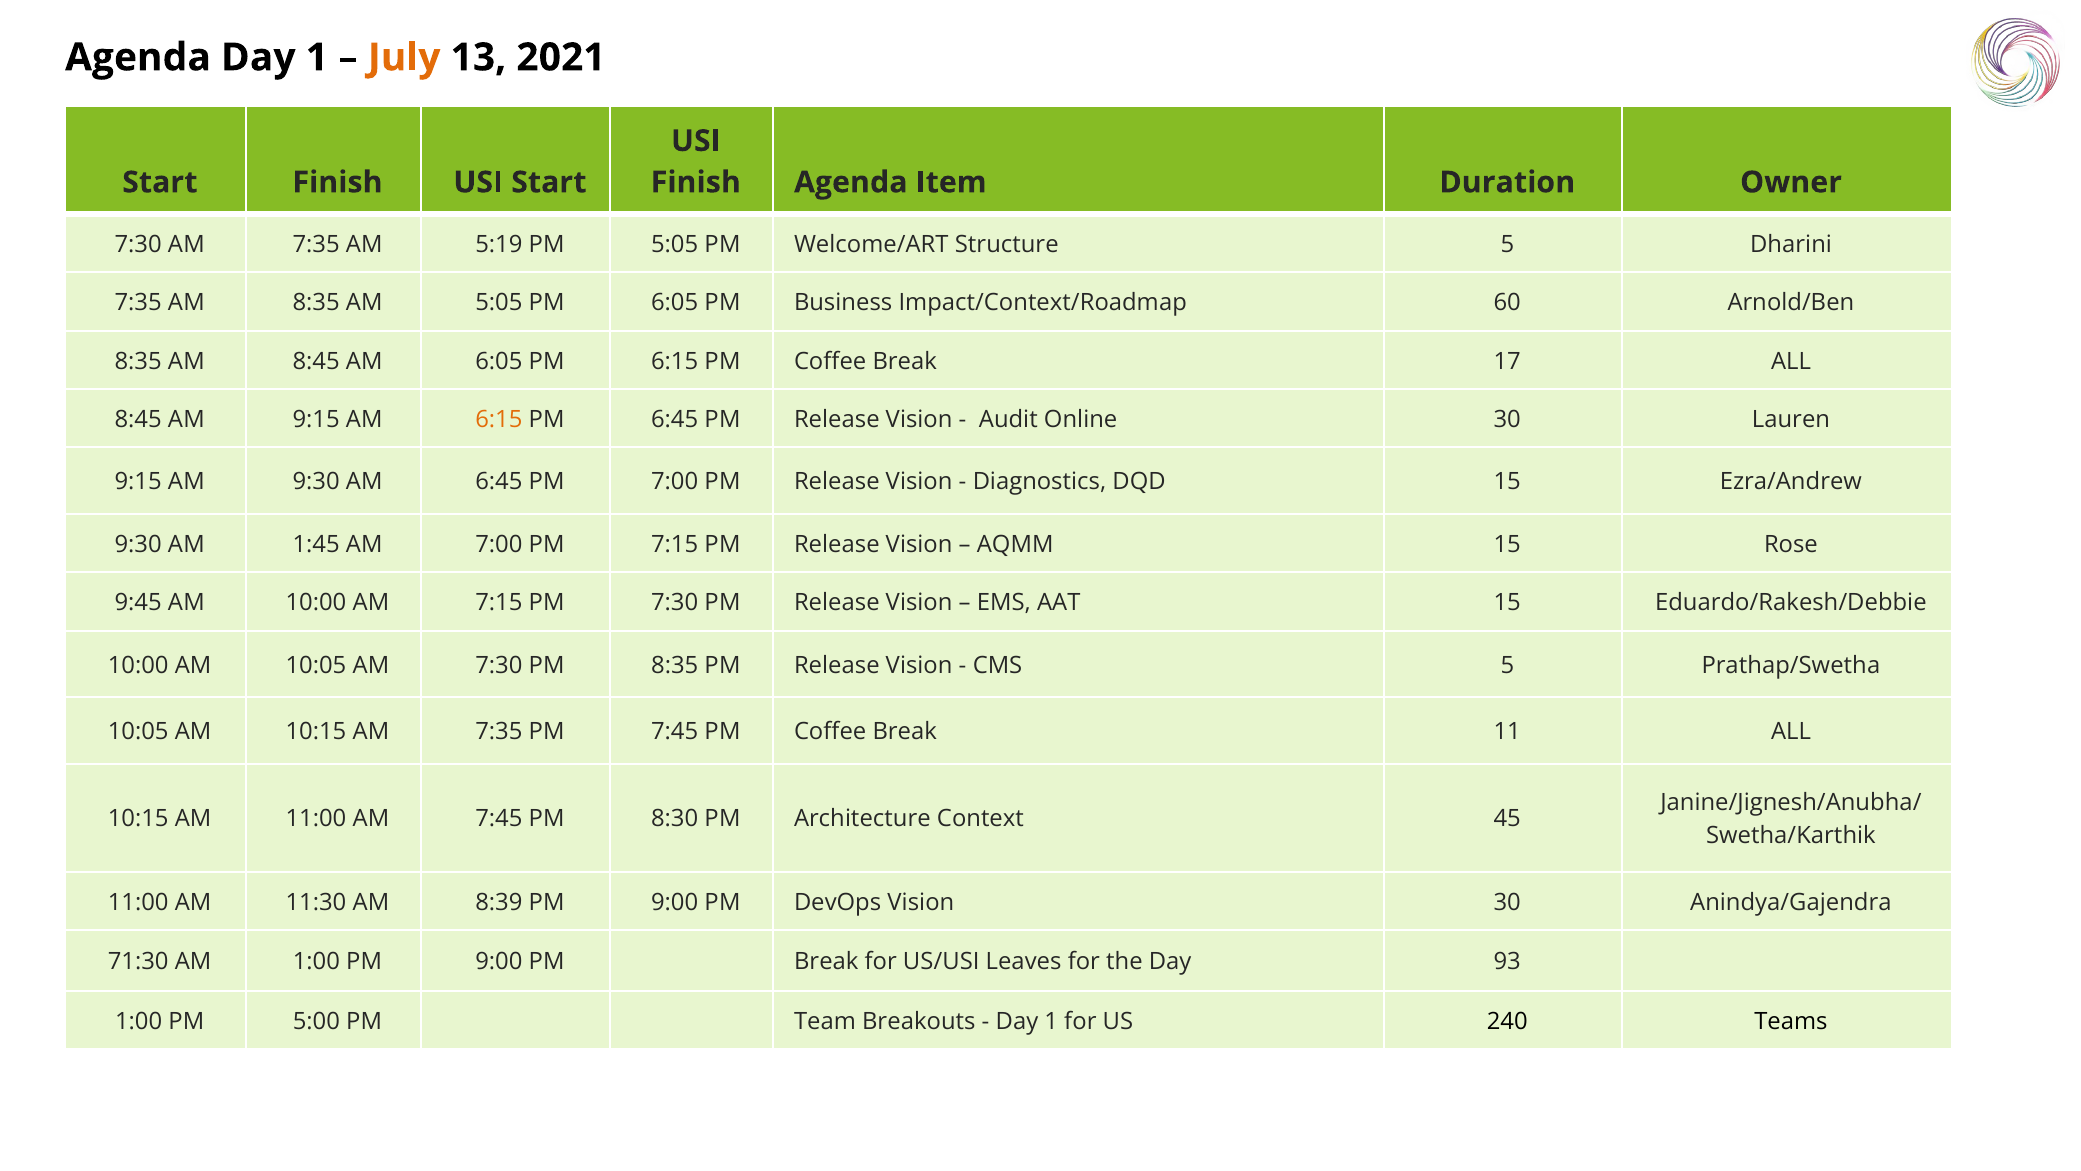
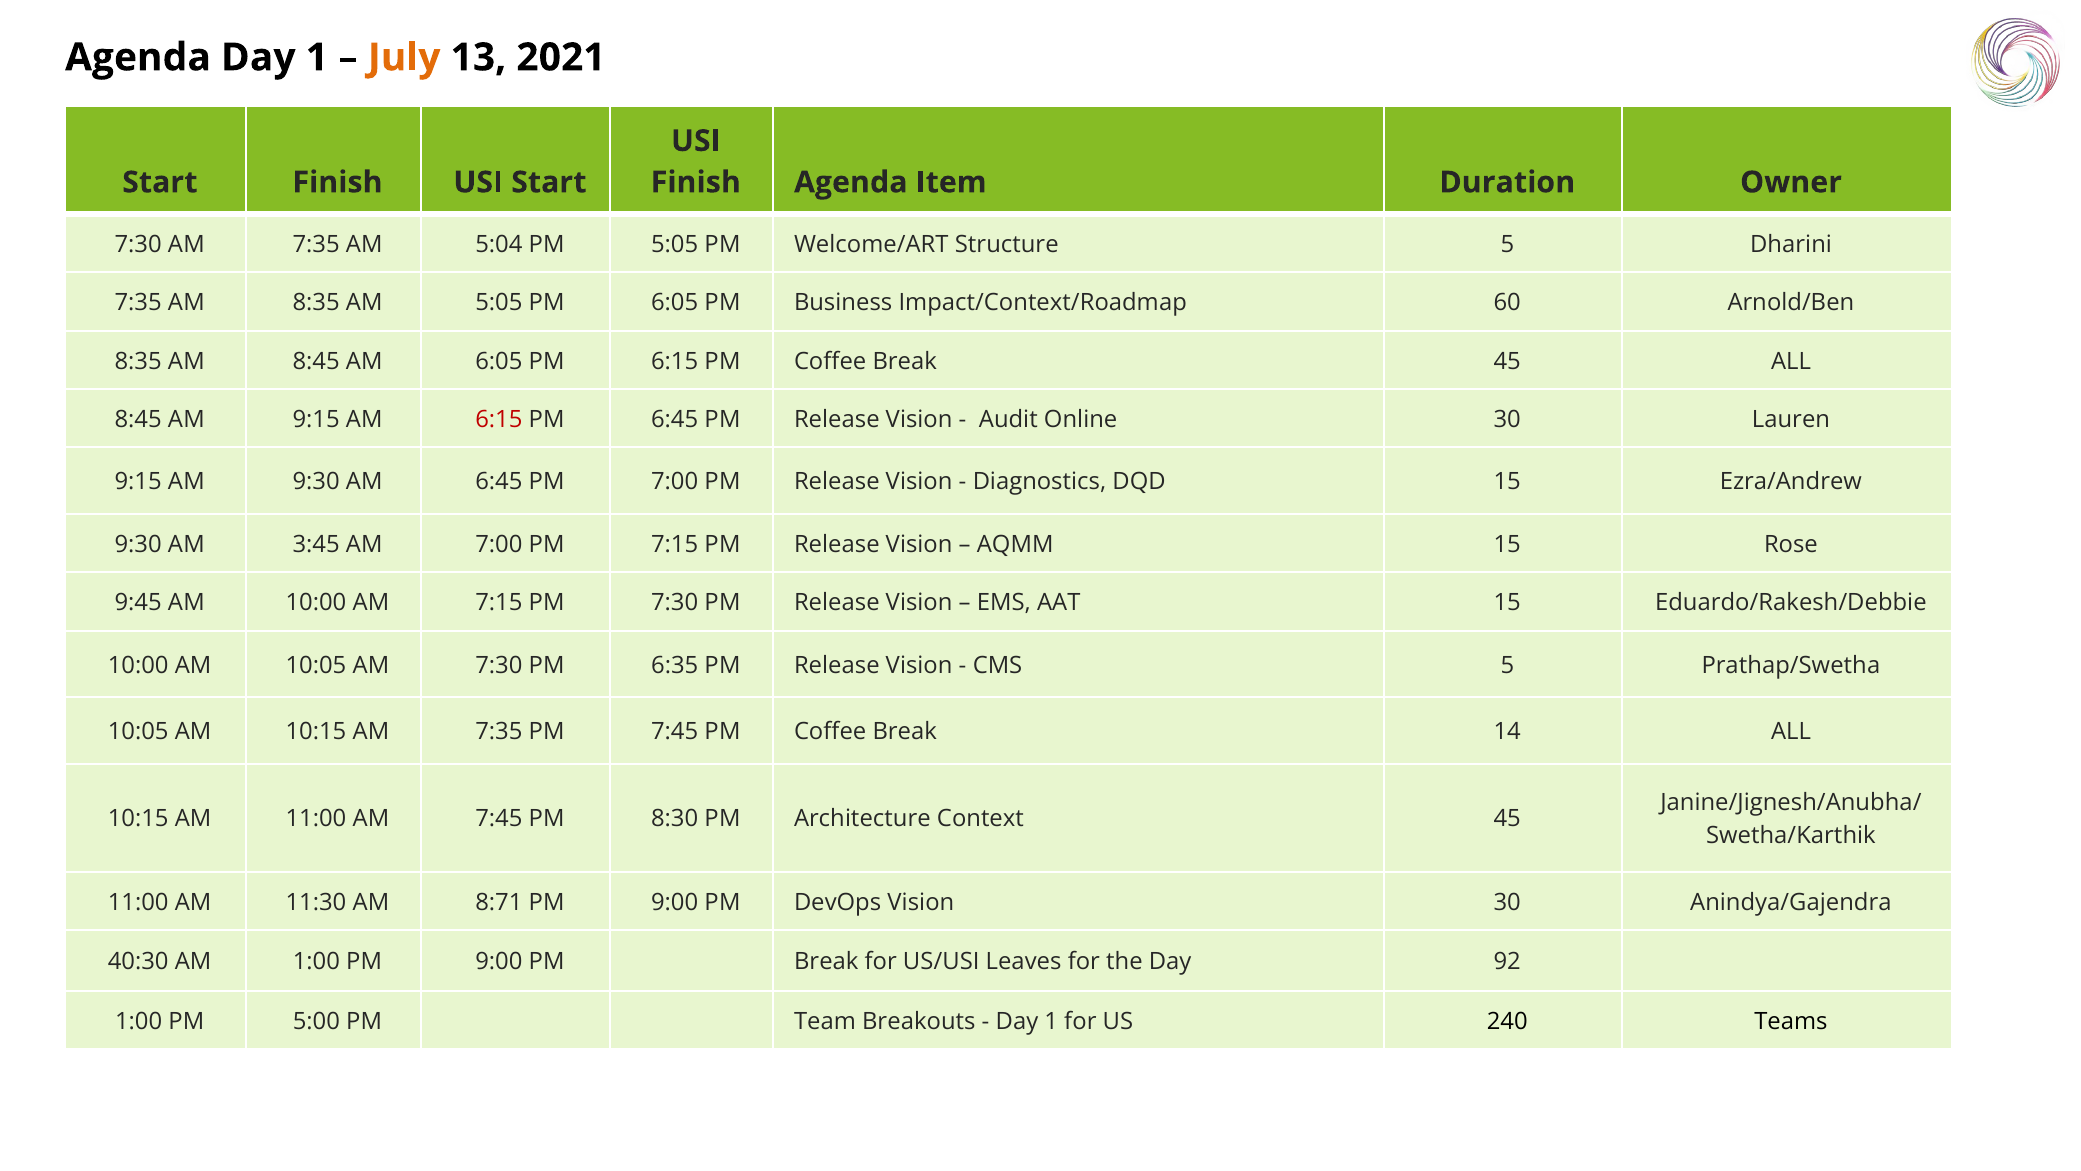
5:19: 5:19 -> 5:04
Break 17: 17 -> 45
6:15 at (499, 419) colour: orange -> red
1:45: 1:45 -> 3:45
PM 8:35: 8:35 -> 6:35
11: 11 -> 14
8:39: 8:39 -> 8:71
71:30: 71:30 -> 40:30
93: 93 -> 92
